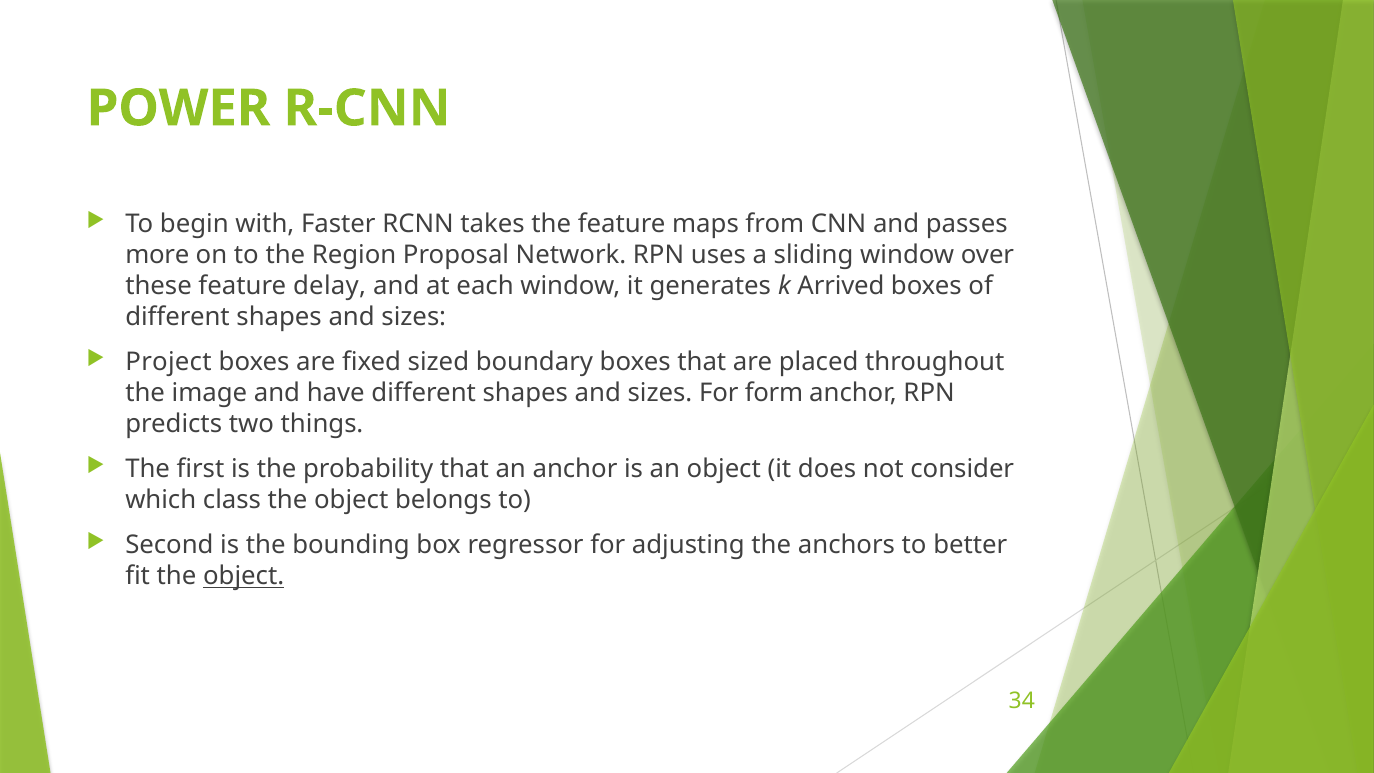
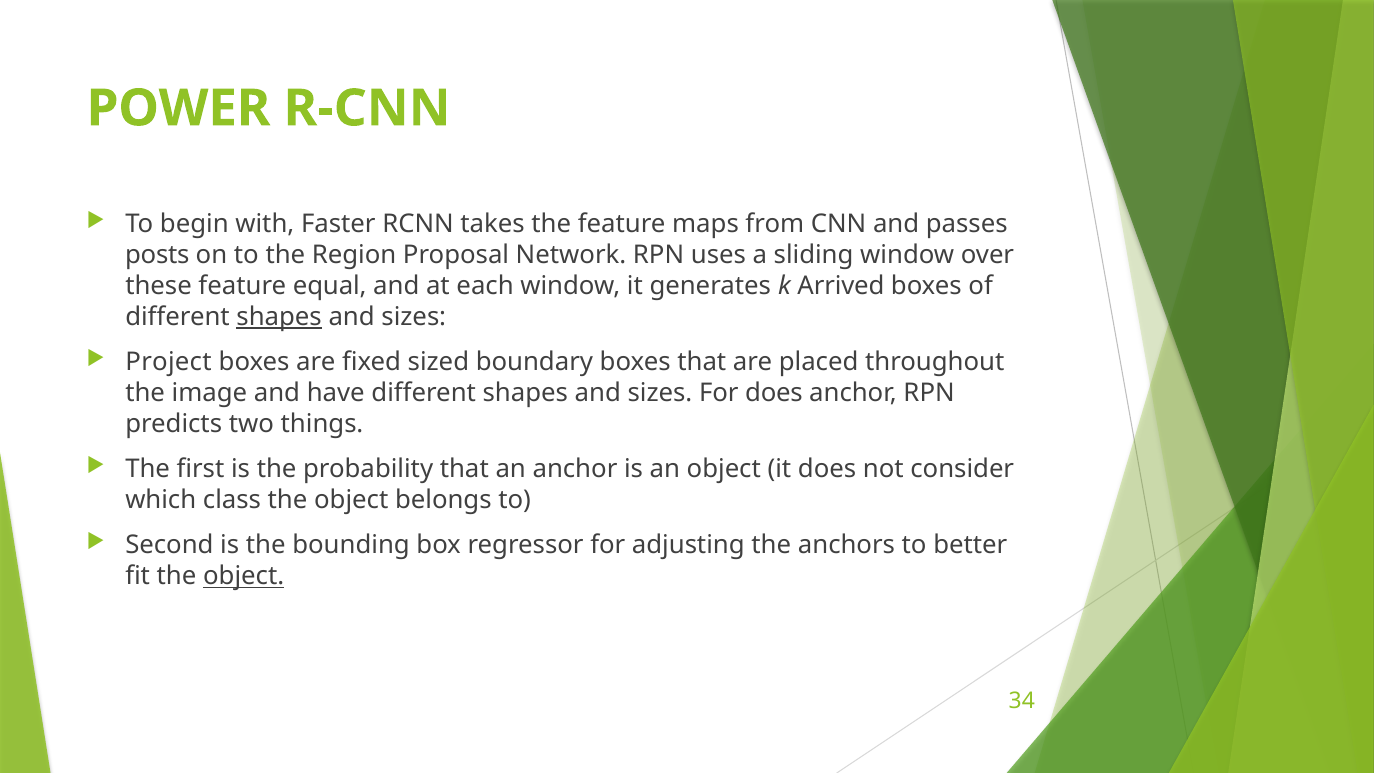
more: more -> posts
delay: delay -> equal
shapes at (279, 317) underline: none -> present
For form: form -> does
